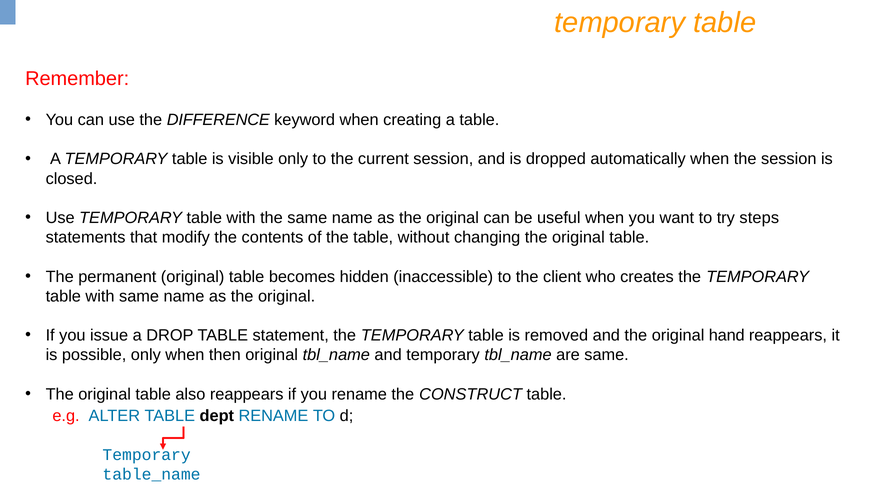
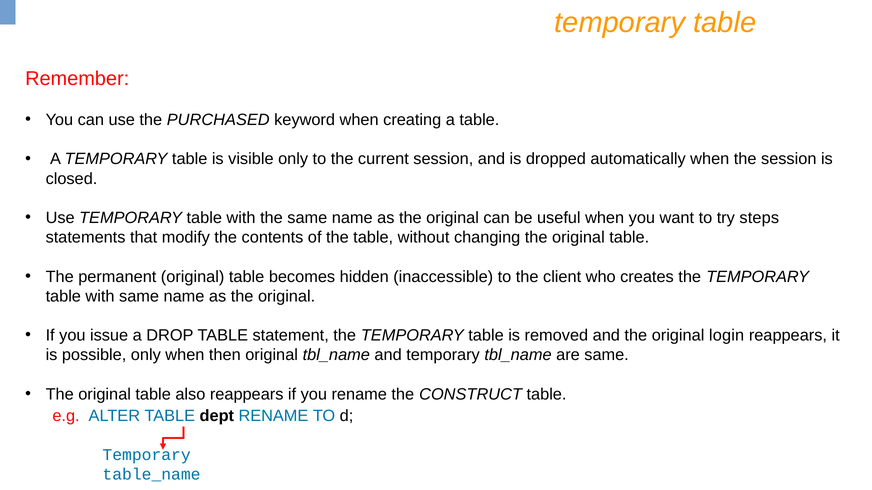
DIFFERENCE: DIFFERENCE -> PURCHASED
hand: hand -> login
